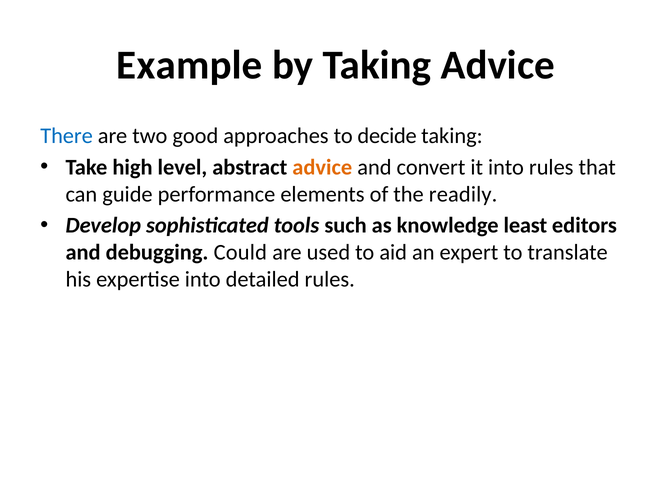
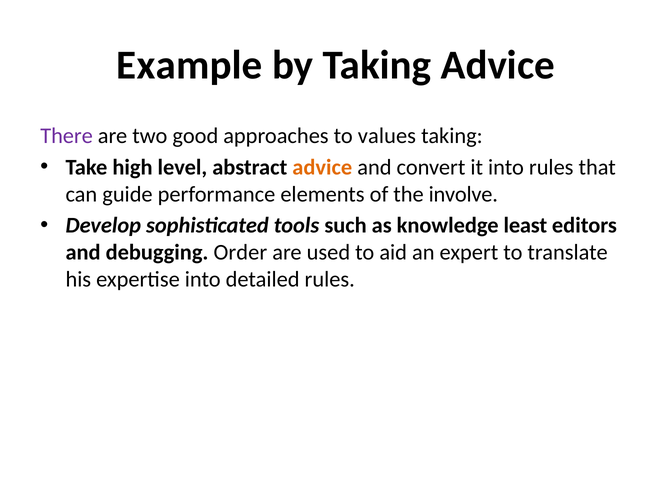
There colour: blue -> purple
decide: decide -> values
readily: readily -> involve
Could: Could -> Order
